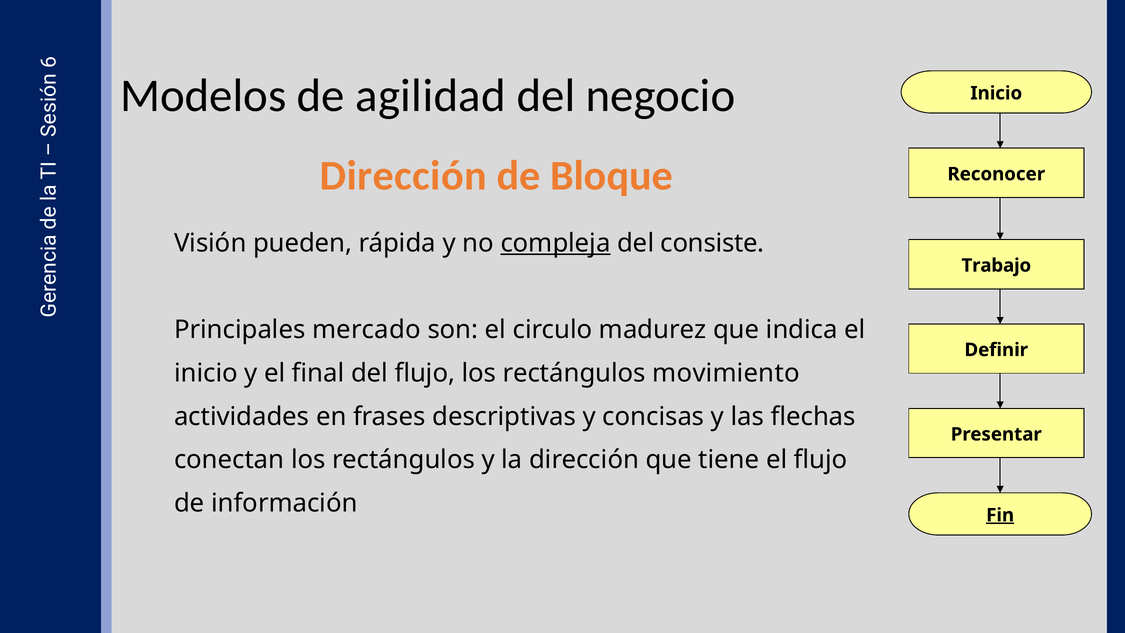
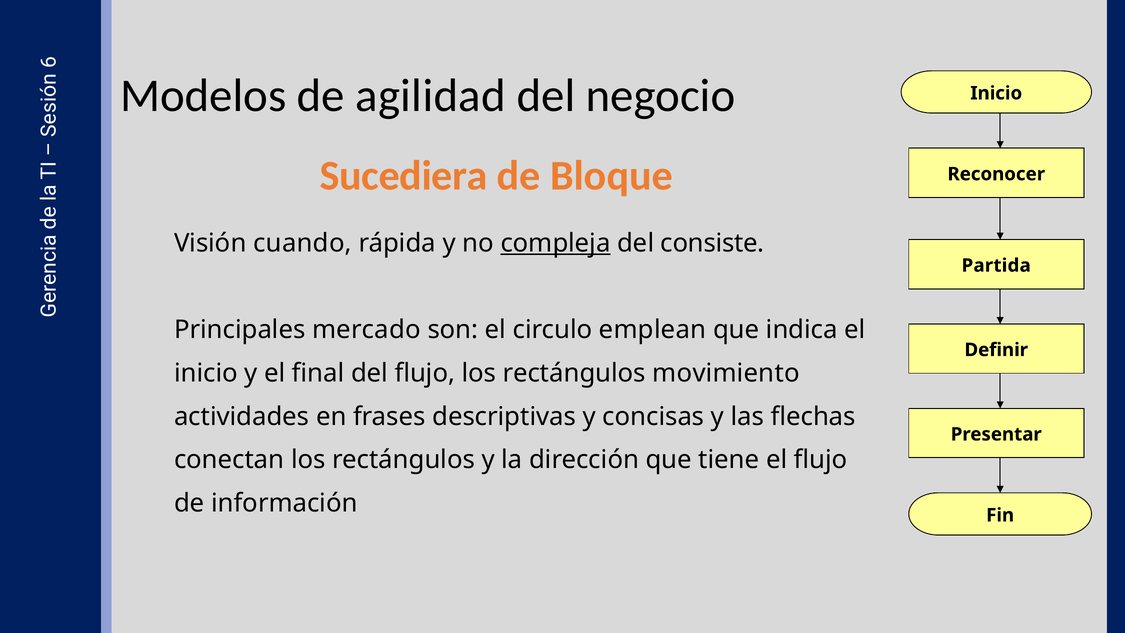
Dirección at (403, 176): Dirección -> Sucediera
pueden: pueden -> cuando
Trabajo: Trabajo -> Partida
madurez: madurez -> emplean
Fin underline: present -> none
